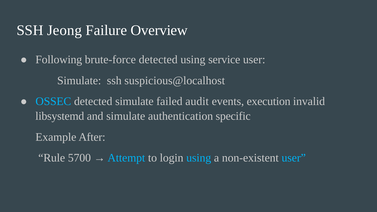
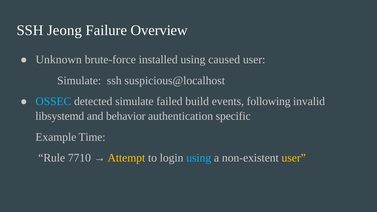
Following: Following -> Unknown
brute-force detected: detected -> installed
service: service -> caused
audit: audit -> build
execution: execution -> following
and simulate: simulate -> behavior
After: After -> Time
5700: 5700 -> 7710
Attempt colour: light blue -> yellow
user at (294, 158) colour: light blue -> yellow
